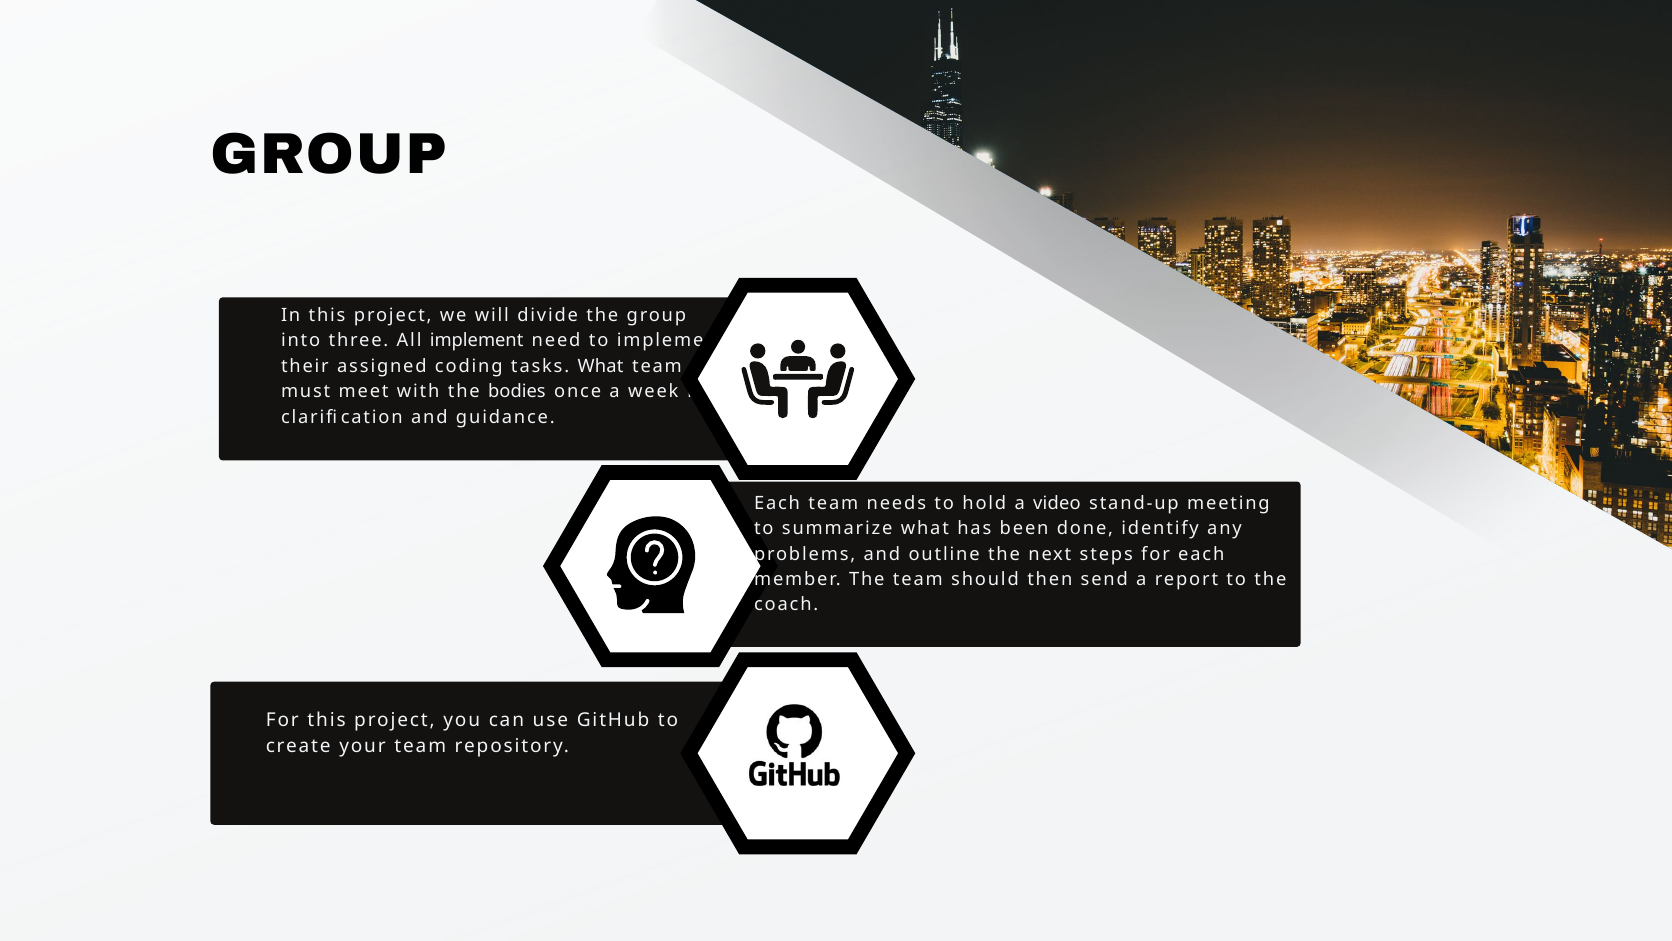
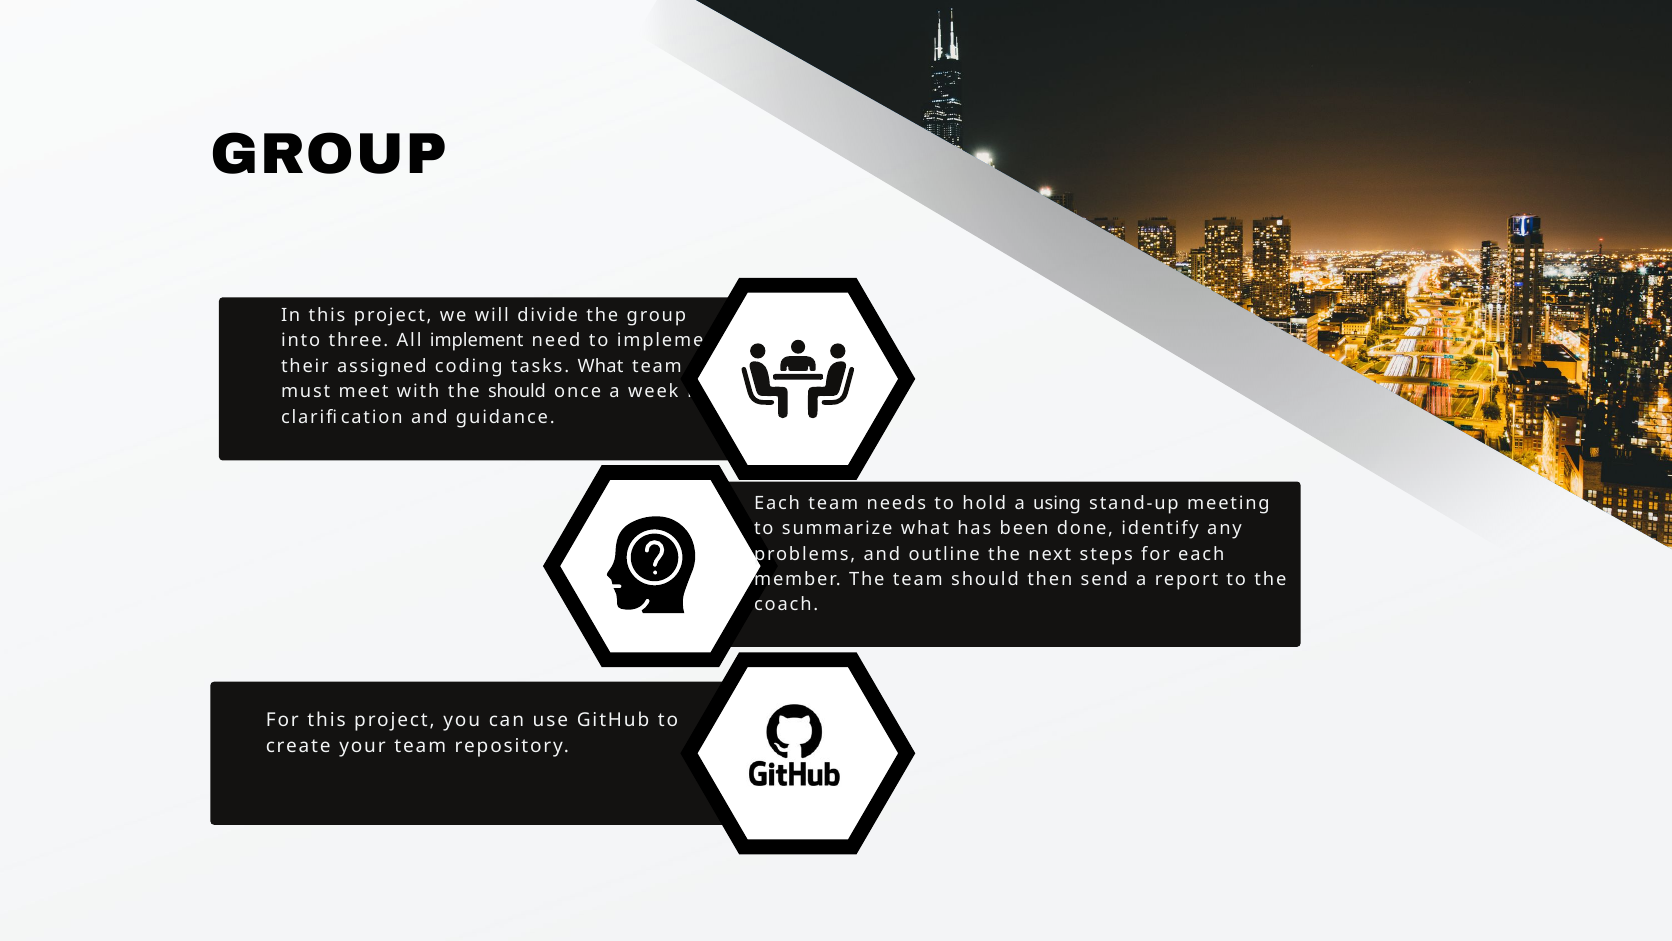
the bodies: bodies -> should
video: video -> using
